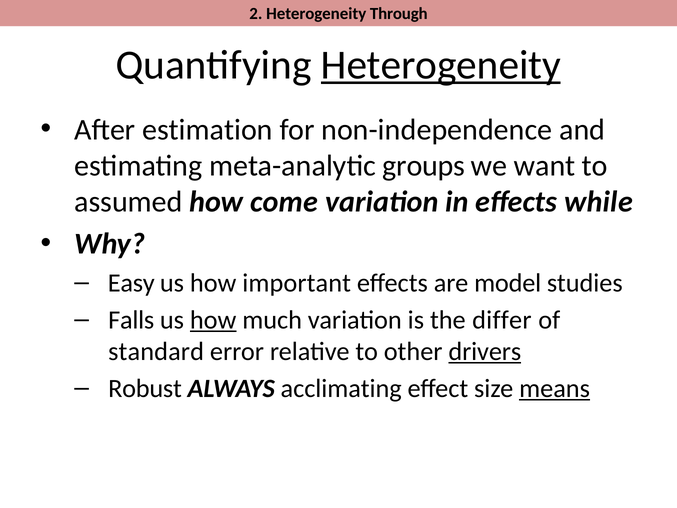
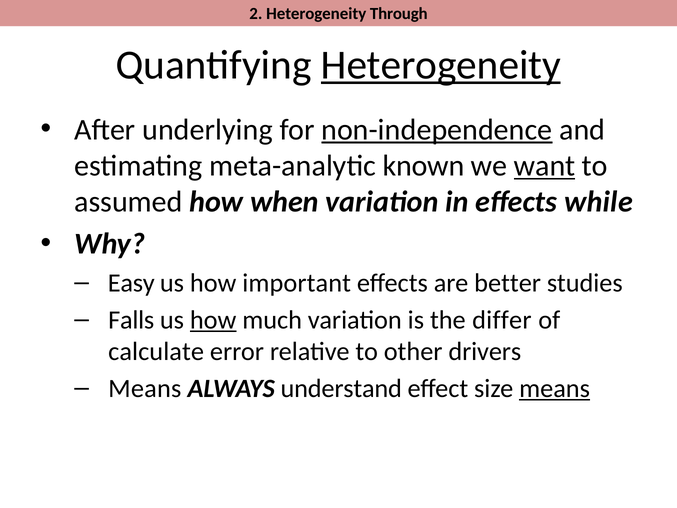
estimation: estimation -> underlying
non-independence underline: none -> present
groups: groups -> known
want underline: none -> present
come: come -> when
model: model -> better
standard: standard -> calculate
drivers underline: present -> none
Robust at (145, 388): Robust -> Means
acclimating: acclimating -> understand
